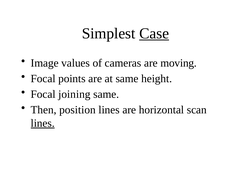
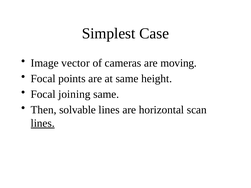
Case underline: present -> none
values: values -> vector
position: position -> solvable
